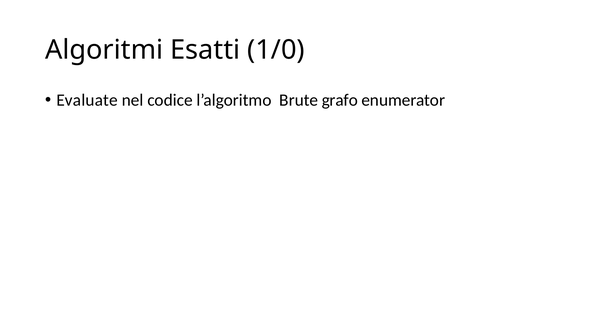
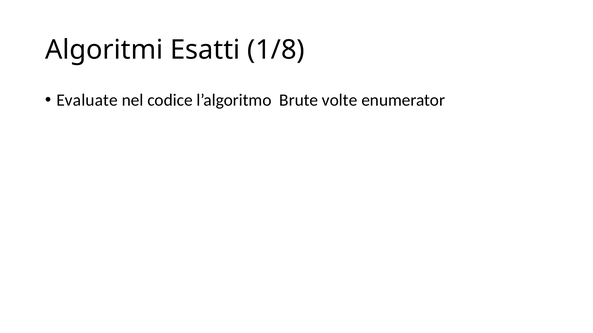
1/0: 1/0 -> 1/8
grafo: grafo -> volte
